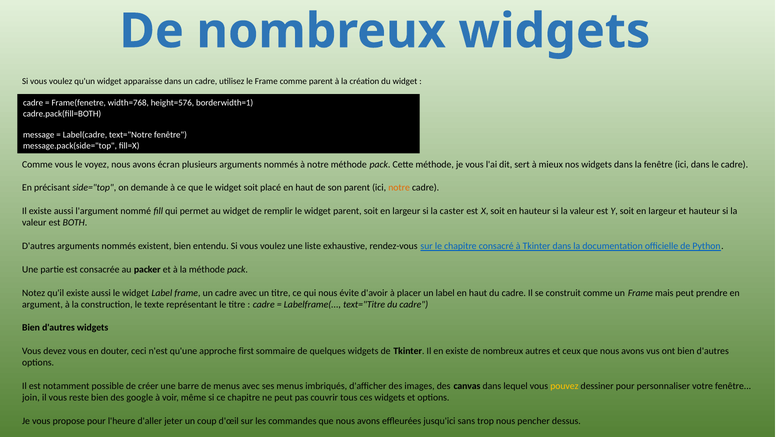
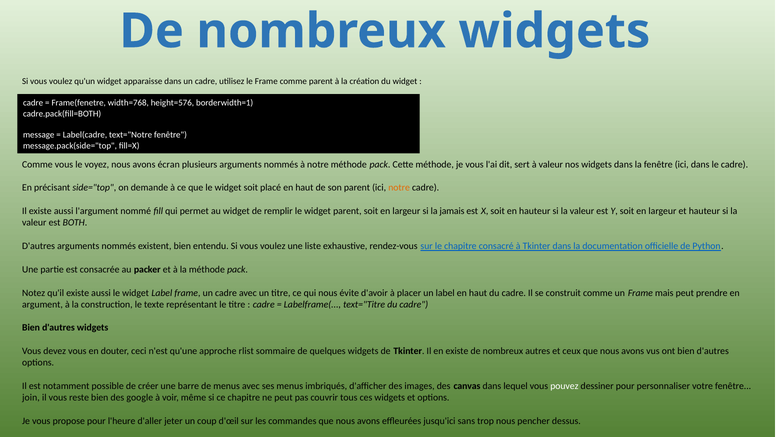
à mieux: mieux -> valeur
caster: caster -> jamais
first: first -> rlist
pouvez colour: yellow -> white
